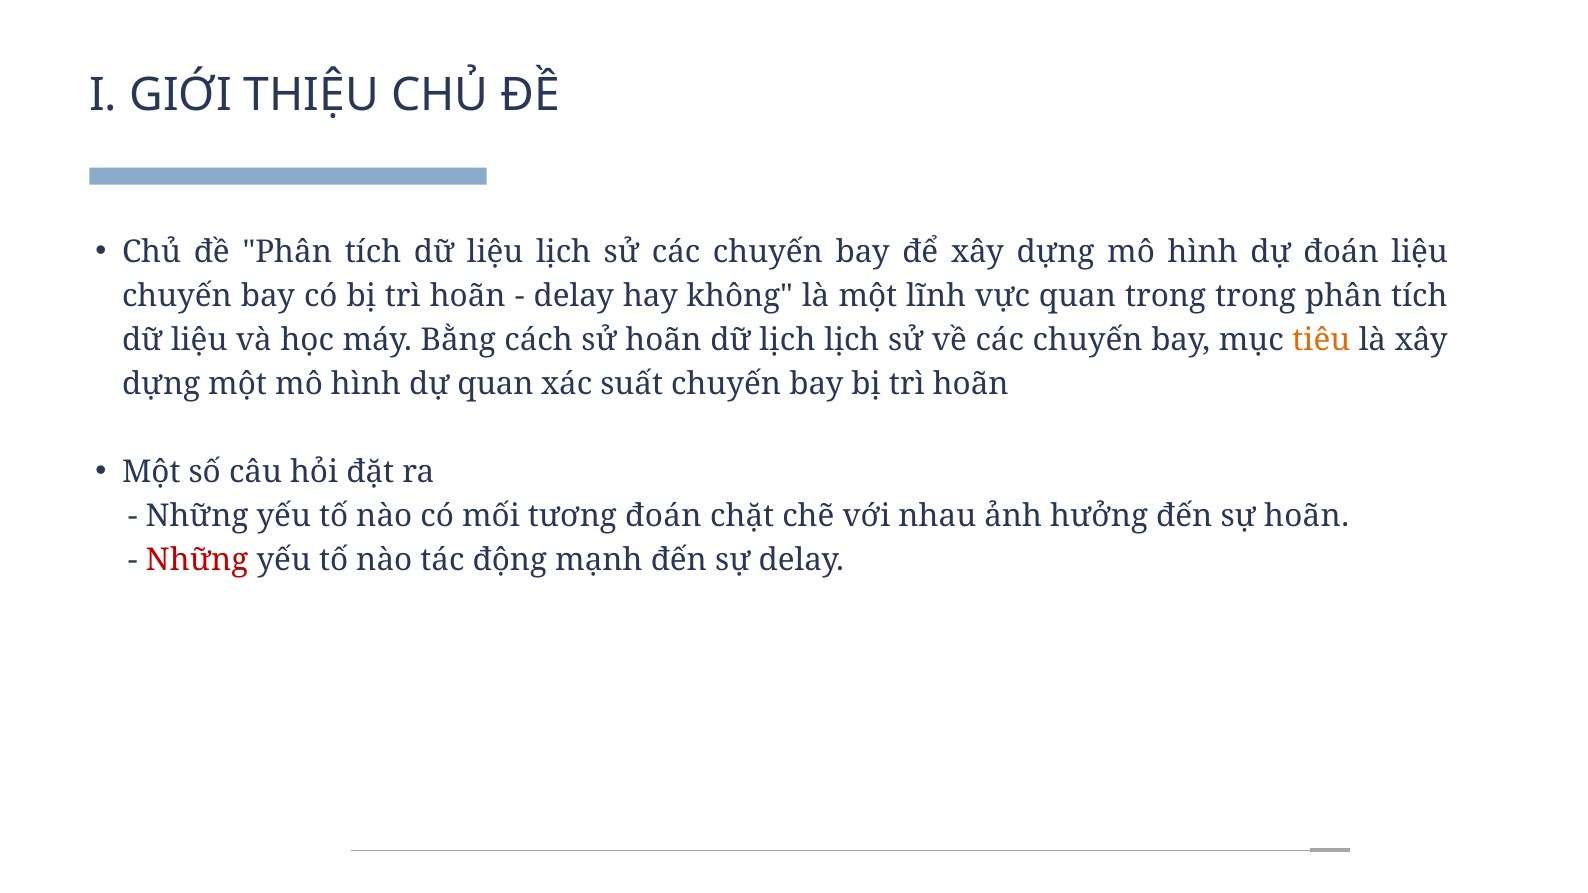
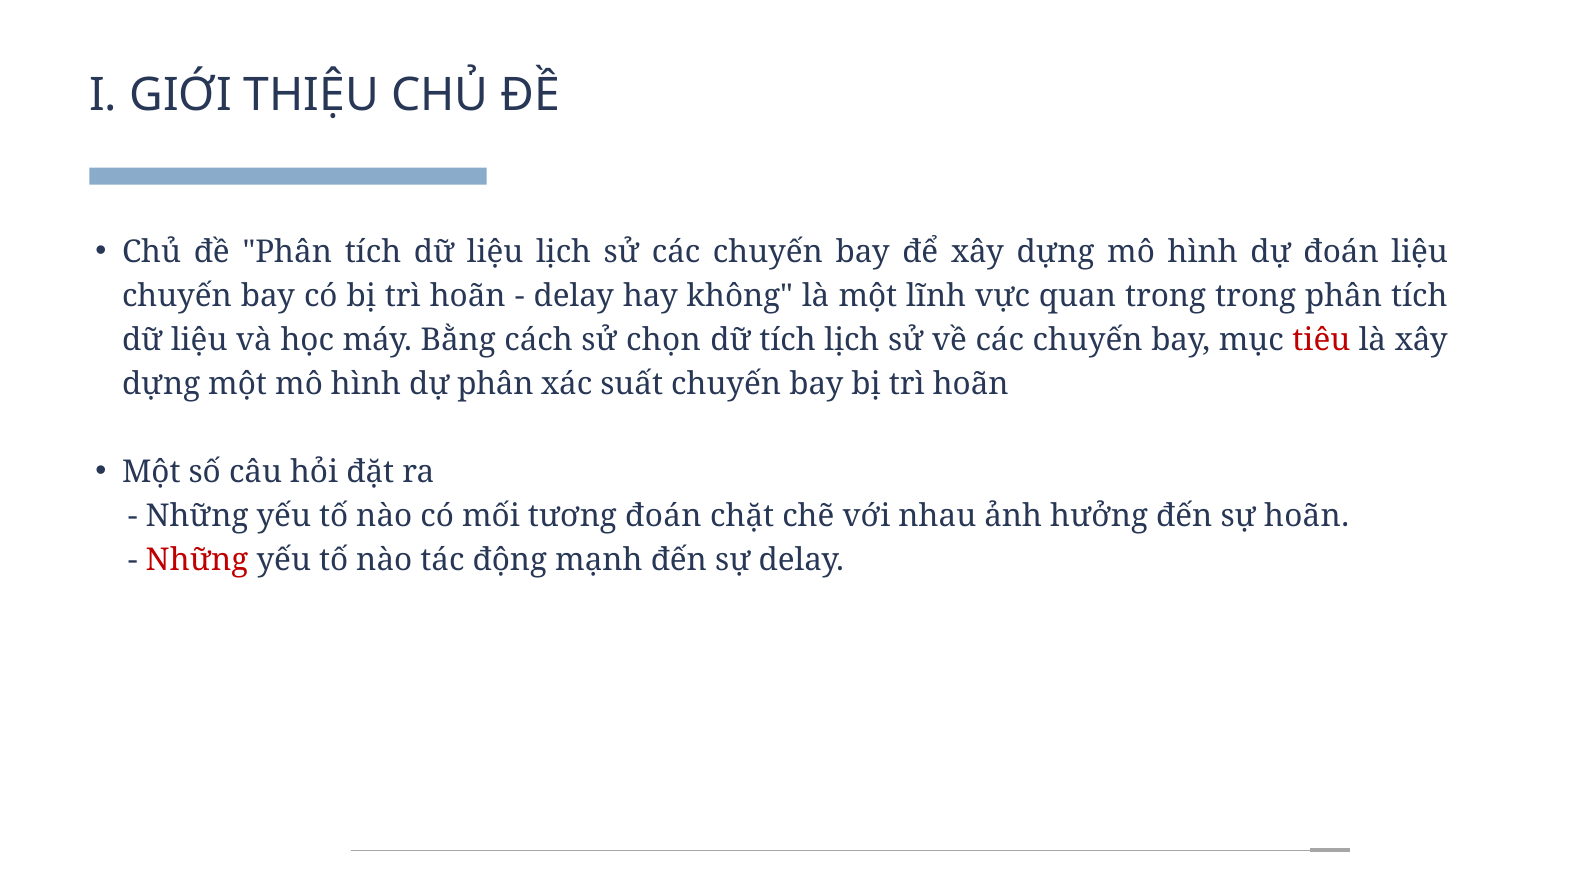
sử hoãn: hoãn -> chọn
dữ lịch: lịch -> tích
tiêu colour: orange -> red
dự quan: quan -> phân
